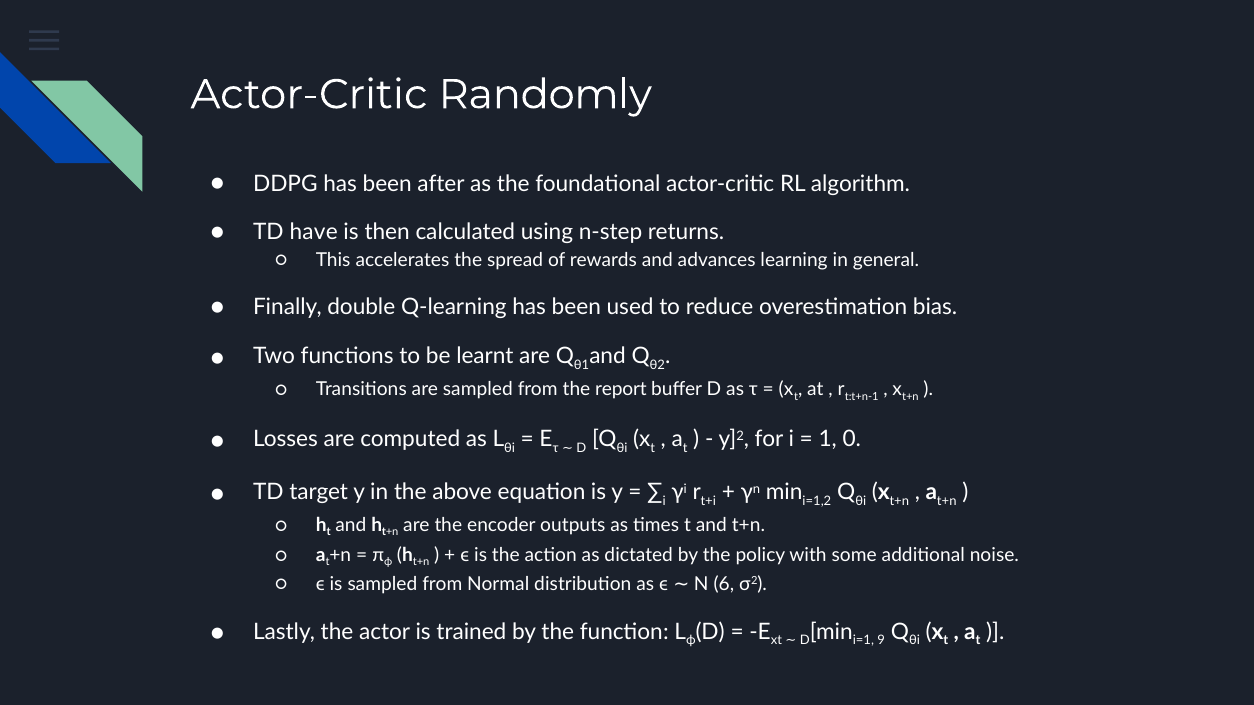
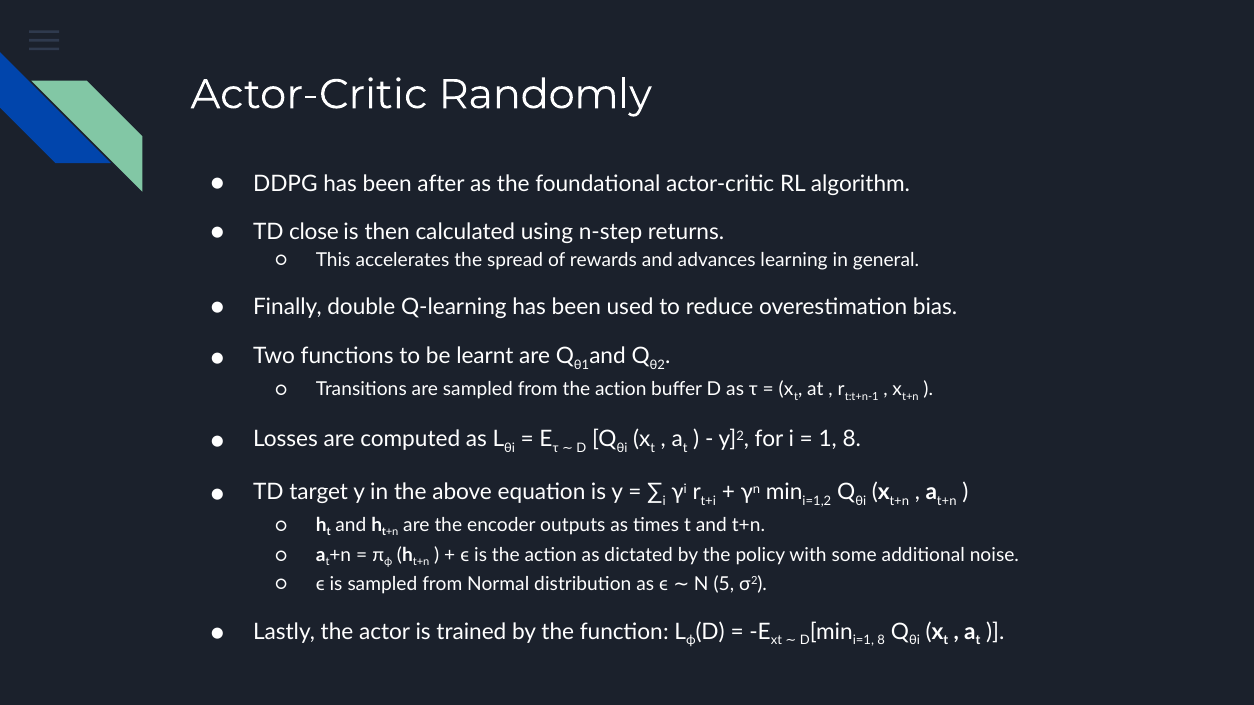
have: have -> close
from the report: report -> action
1 0: 0 -> 8
6: 6 -> 5
9 at (881, 641): 9 -> 8
